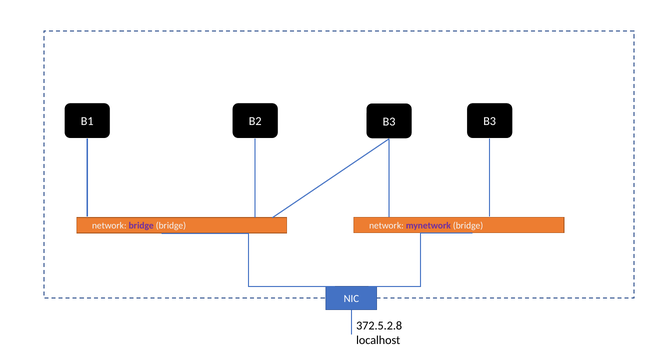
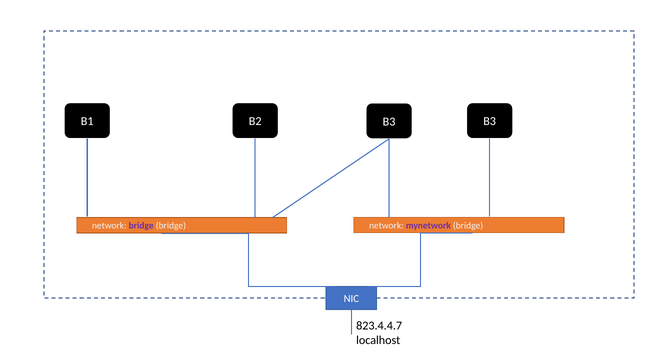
372.5.2.8: 372.5.2.8 -> 823.4.4.7
